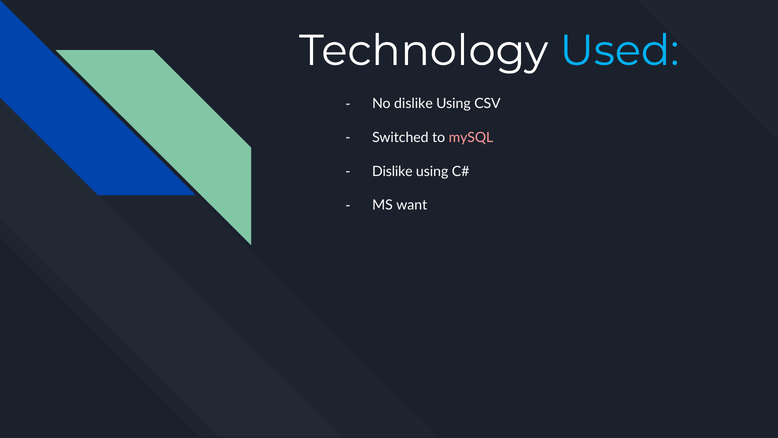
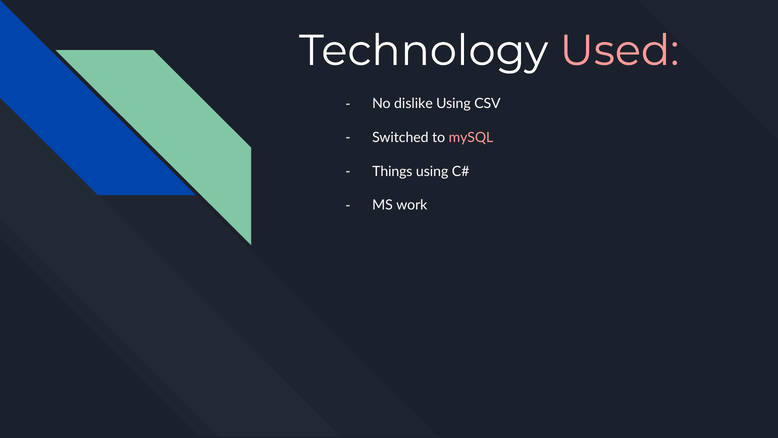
Used colour: light blue -> pink
Dislike at (392, 171): Dislike -> Things
want: want -> work
